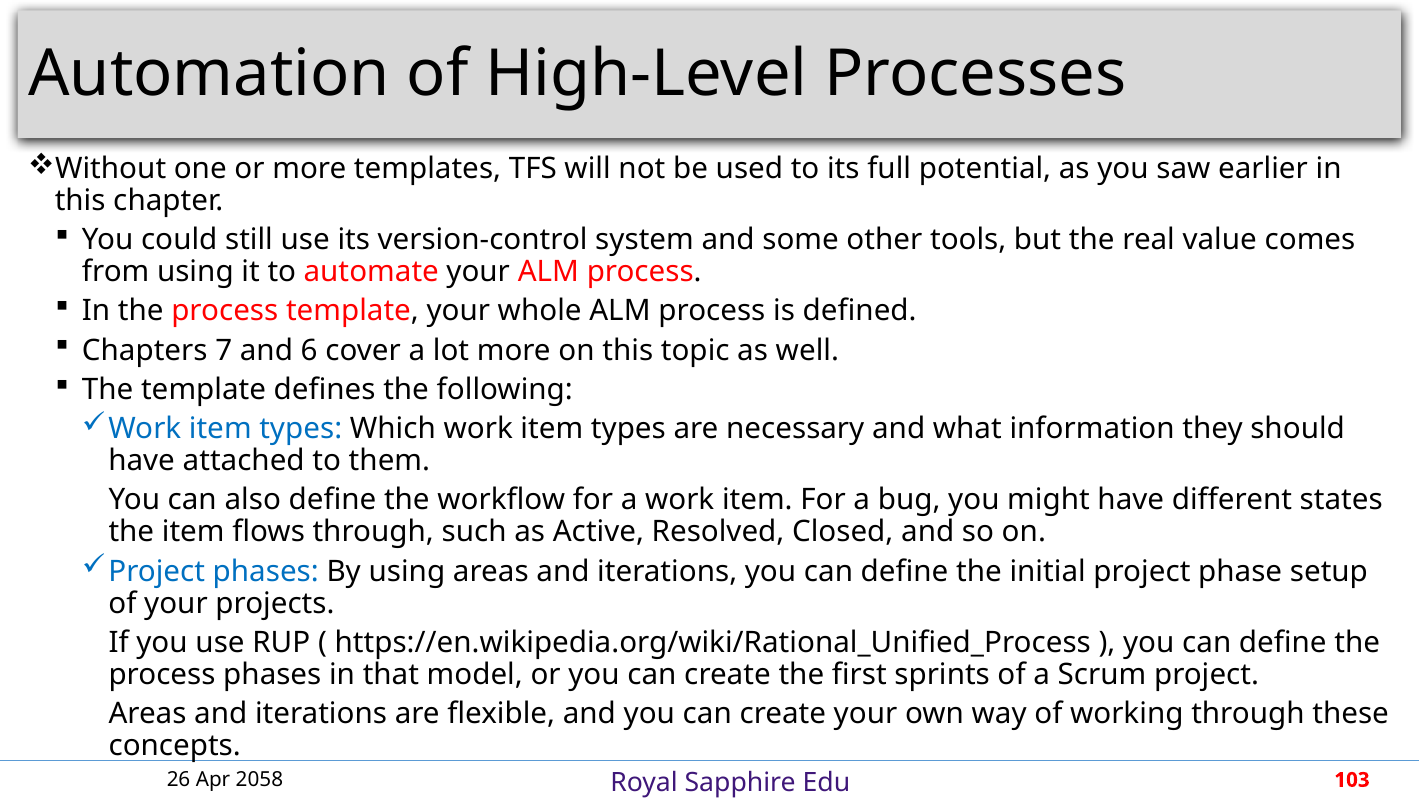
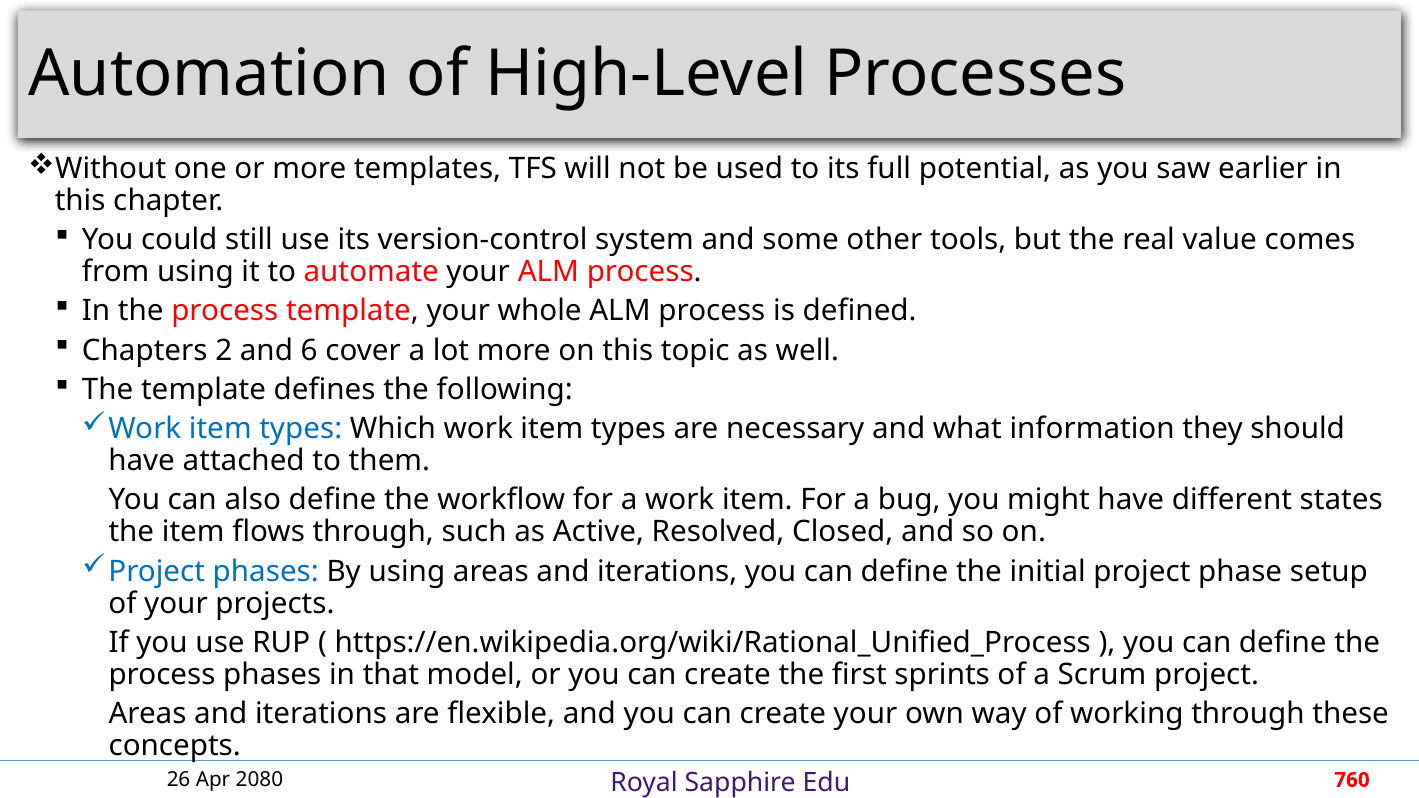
7: 7 -> 2
2058: 2058 -> 2080
103: 103 -> 760
